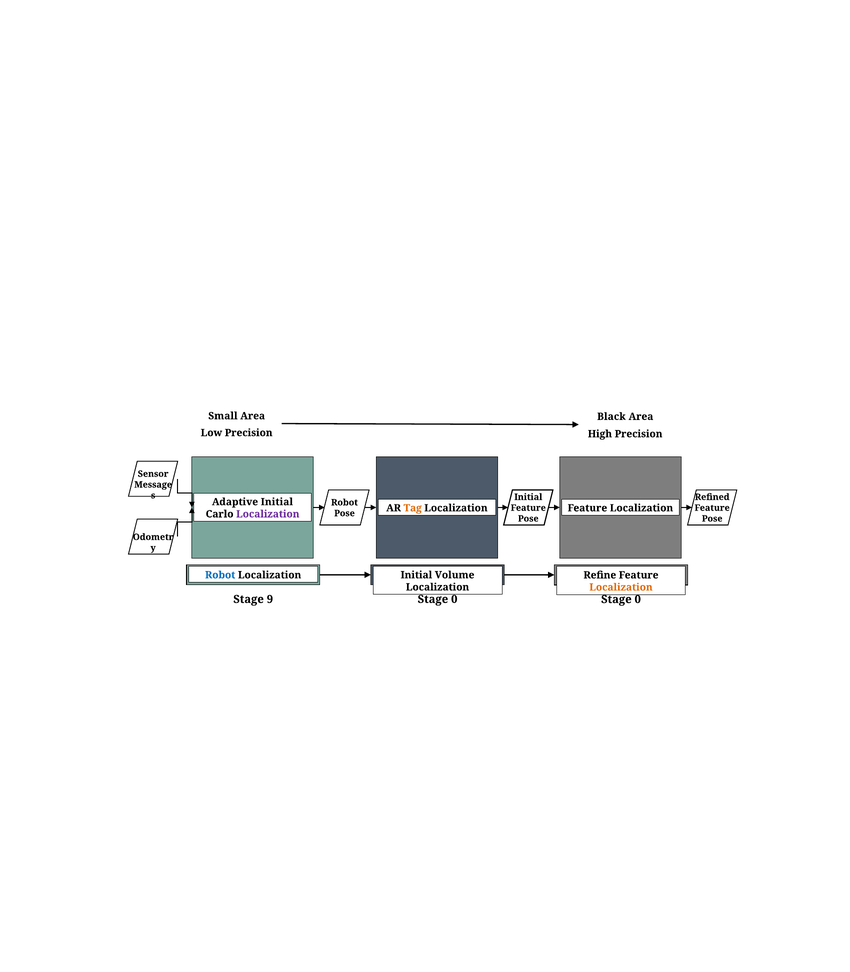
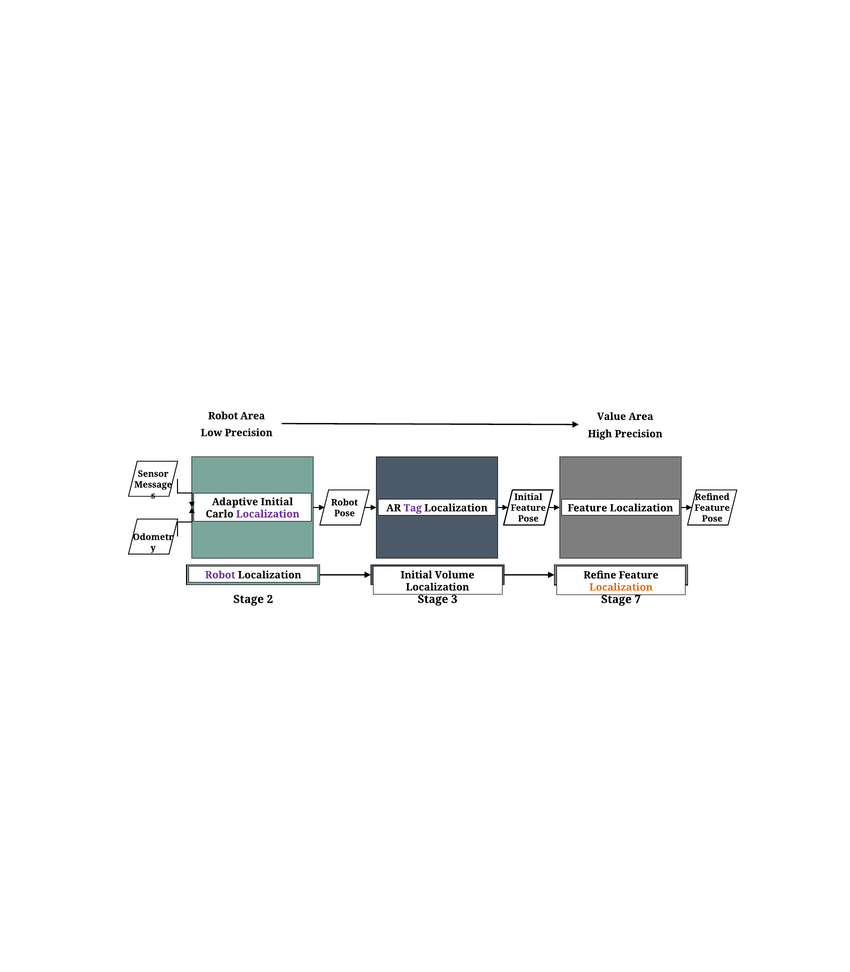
Small at (223, 416): Small -> Robot
Black: Black -> Value
Tag colour: orange -> purple
Robot at (220, 575) colour: blue -> purple
0 at (454, 599): 0 -> 3
9: 9 -> 2
0 at (638, 599): 0 -> 7
